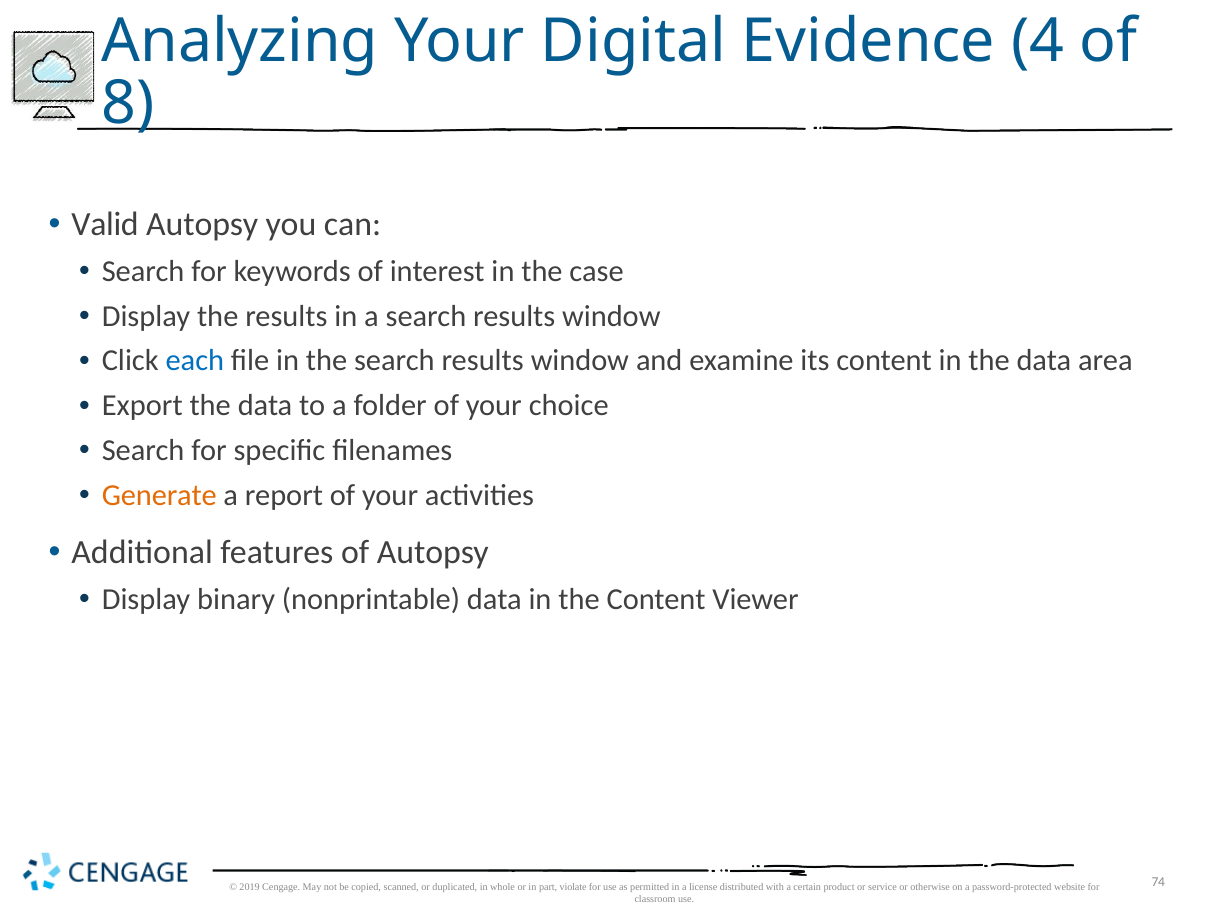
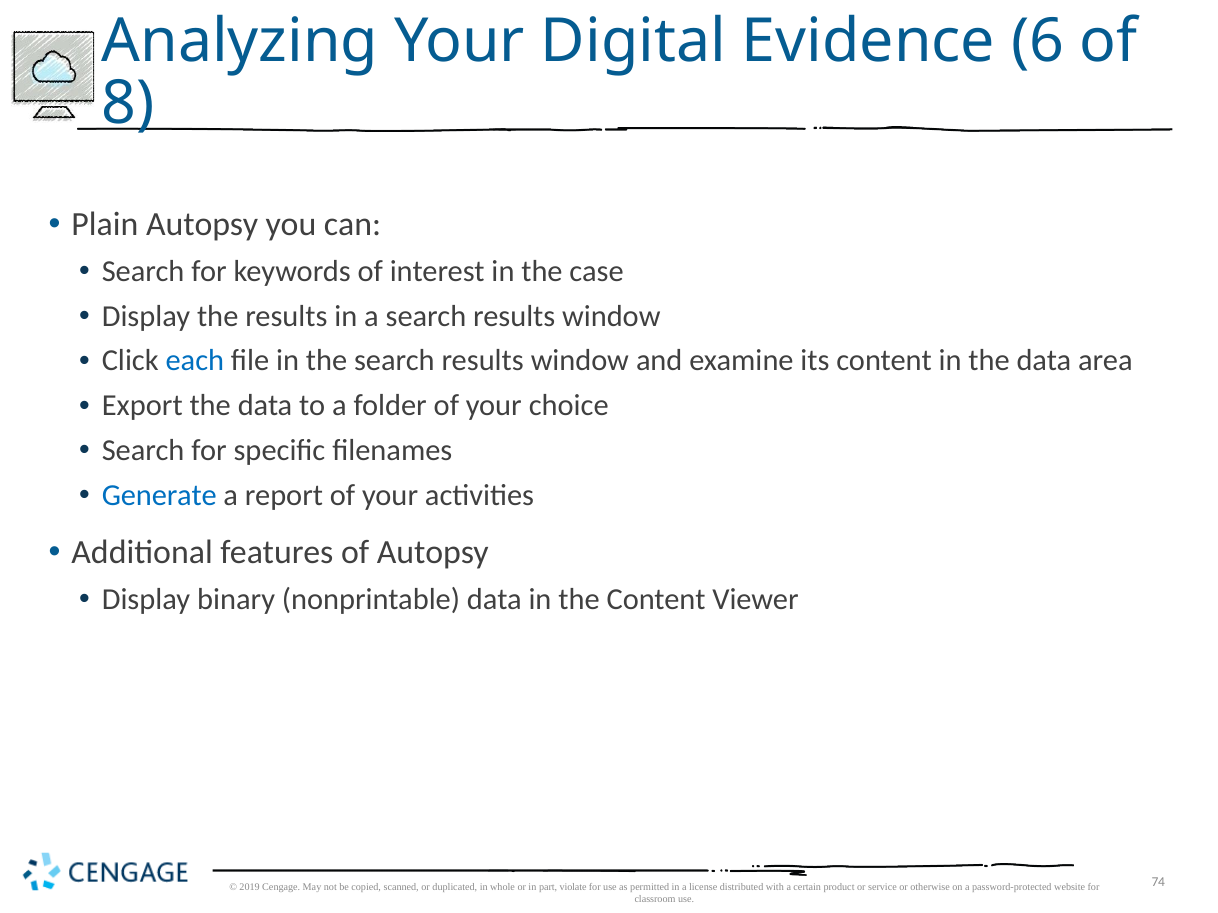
4: 4 -> 6
Valid: Valid -> Plain
Generate colour: orange -> blue
